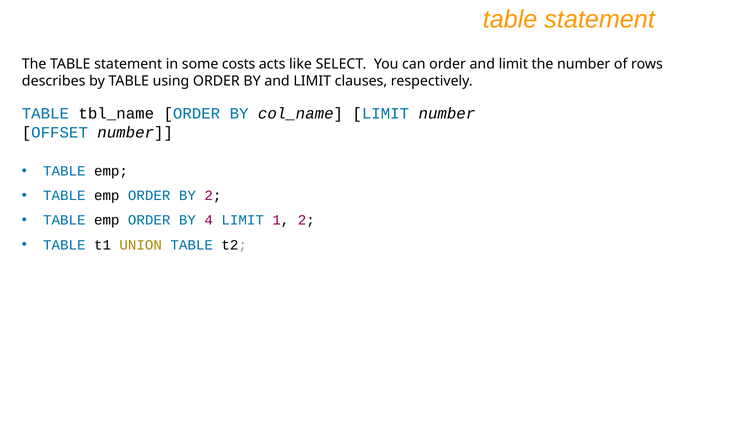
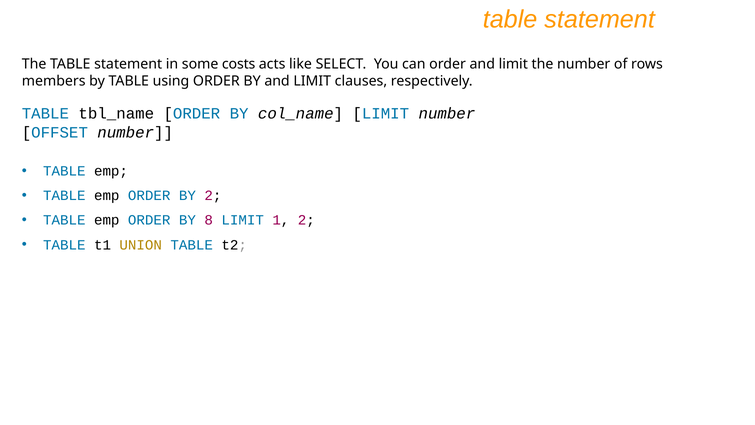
describes: describes -> members
4: 4 -> 8
